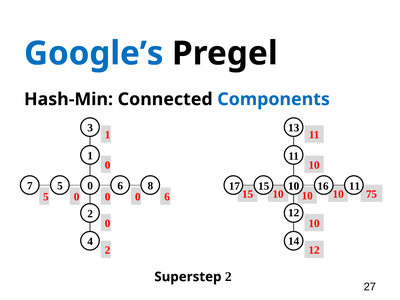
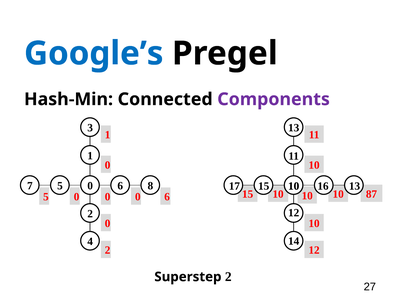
Components colour: blue -> purple
16 11: 11 -> 13
75: 75 -> 87
